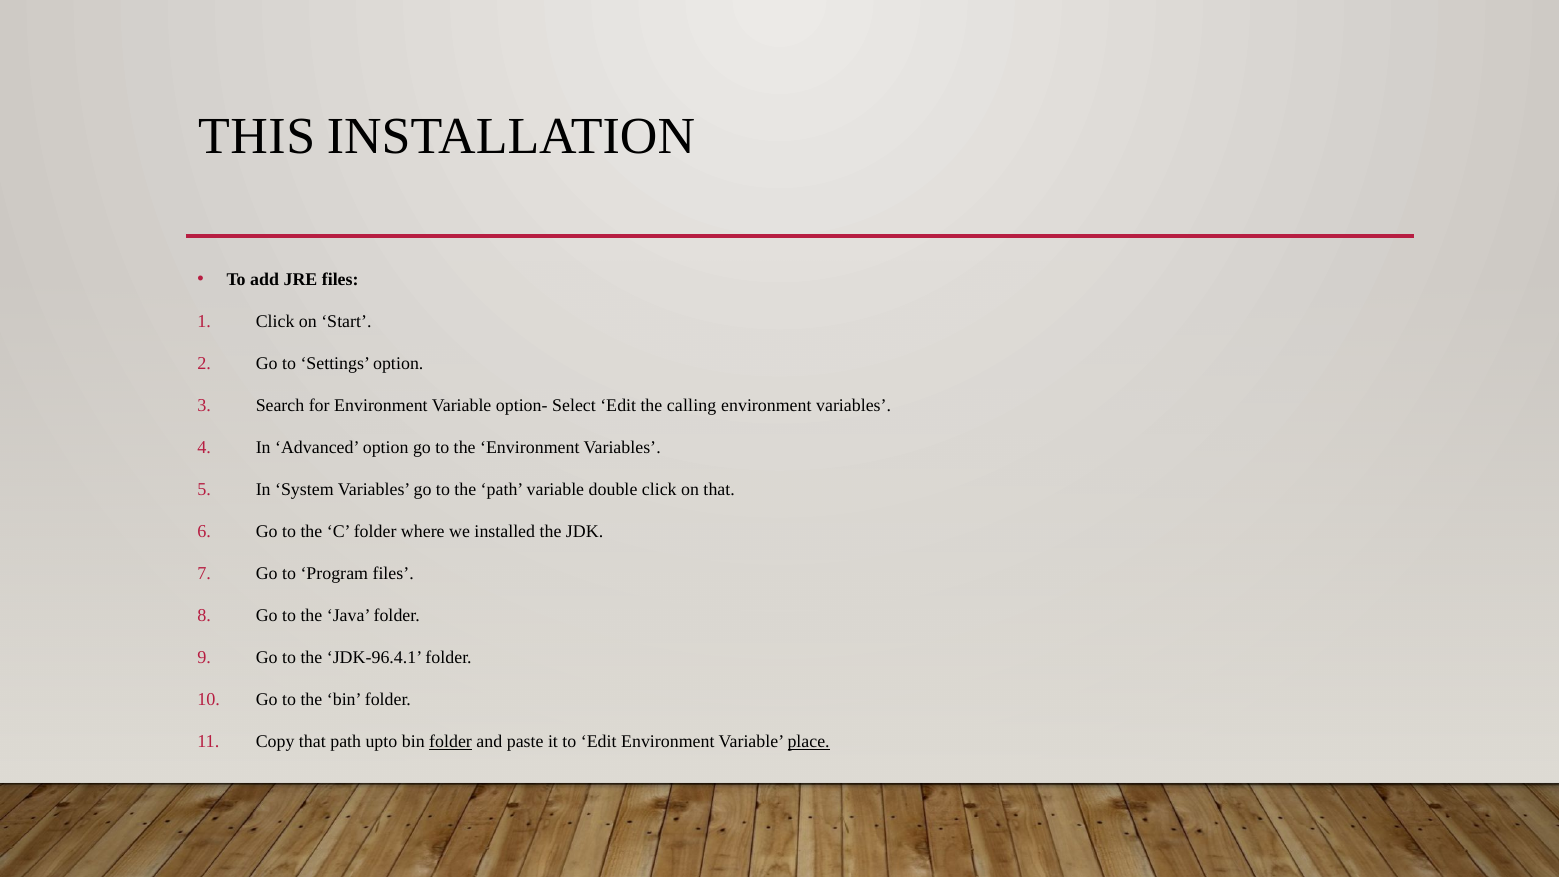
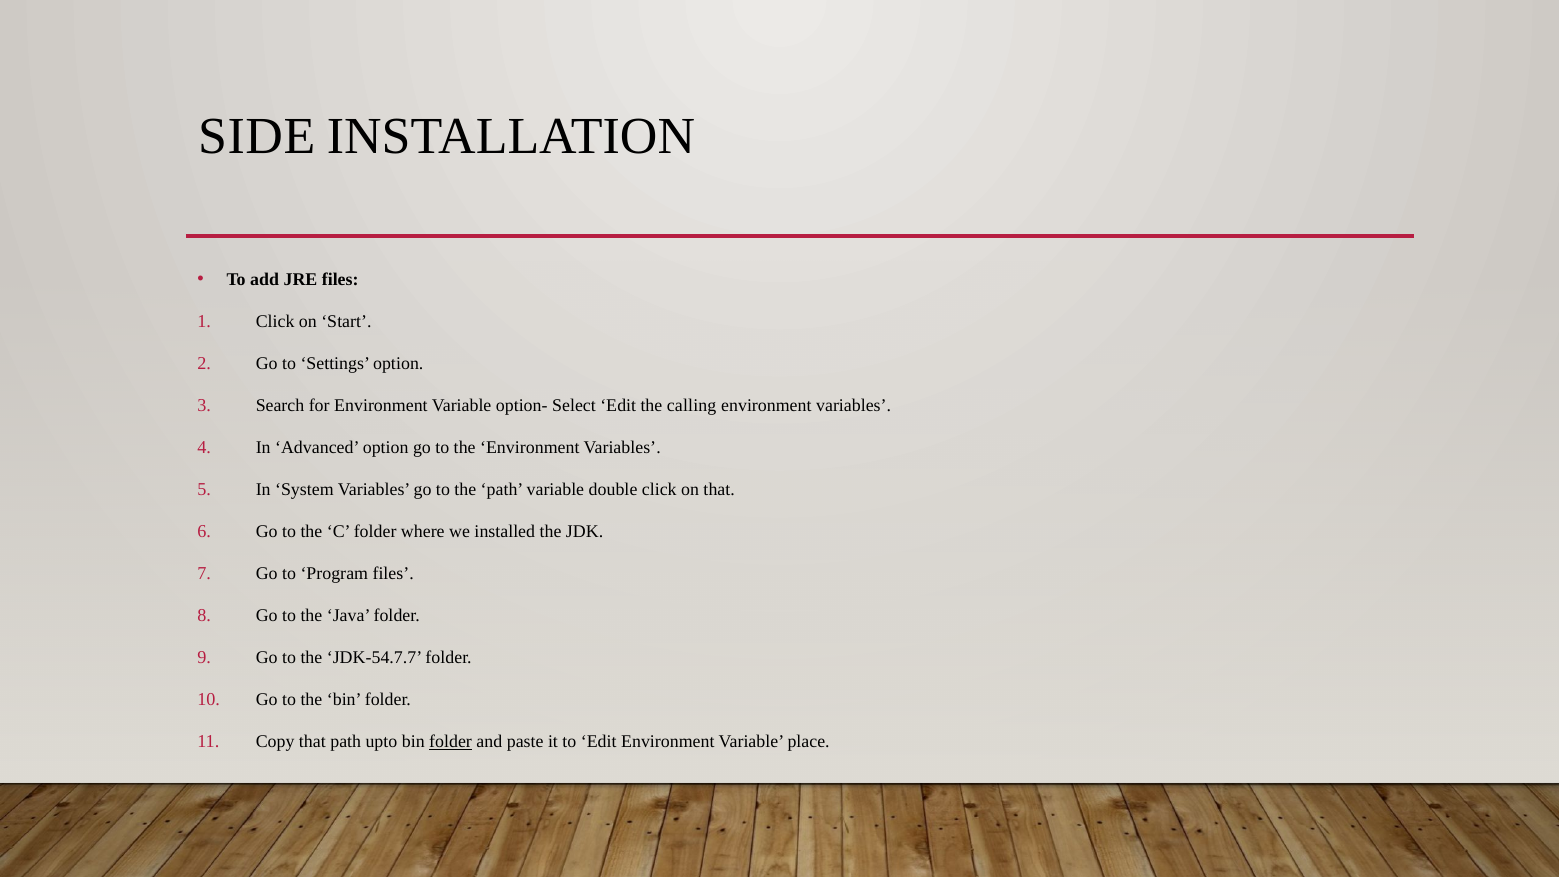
THIS: THIS -> SIDE
JDK-96.4.1: JDK-96.4.1 -> JDK-54.7.7
place underline: present -> none
